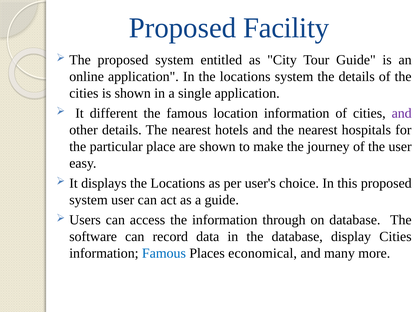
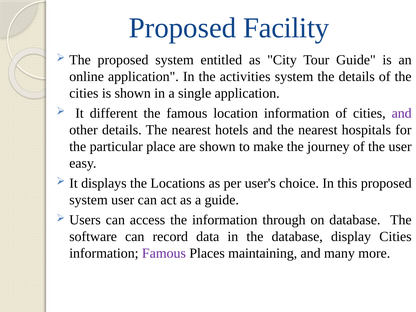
In the locations: locations -> activities
Famous at (164, 253) colour: blue -> purple
economical: economical -> maintaining
